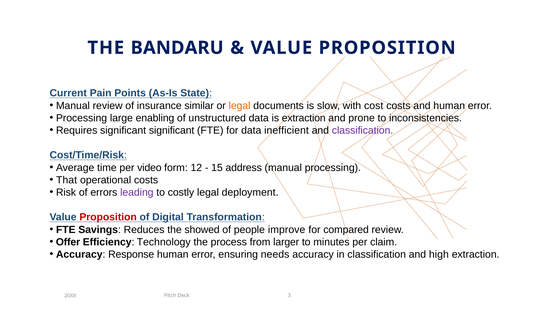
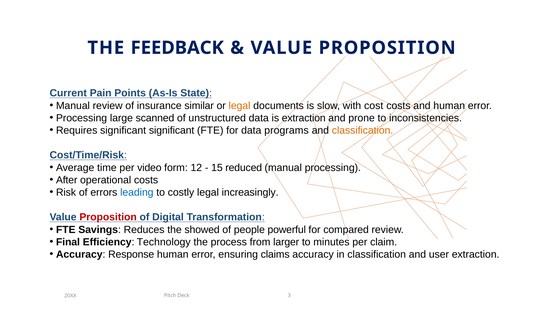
BANDARU: BANDARU -> FEEDBACK
enabling: enabling -> scanned
inefficient: inefficient -> programs
classification at (363, 130) colour: purple -> orange
address: address -> reduced
That: That -> After
leading colour: purple -> blue
deployment: deployment -> increasingly
improve: improve -> powerful
Offer: Offer -> Final
needs: needs -> claims
high: high -> user
